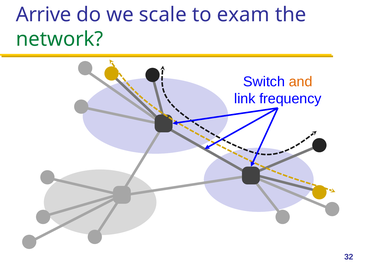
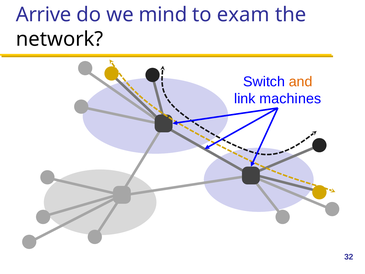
scale: scale -> mind
network colour: green -> black
frequency: frequency -> machines
